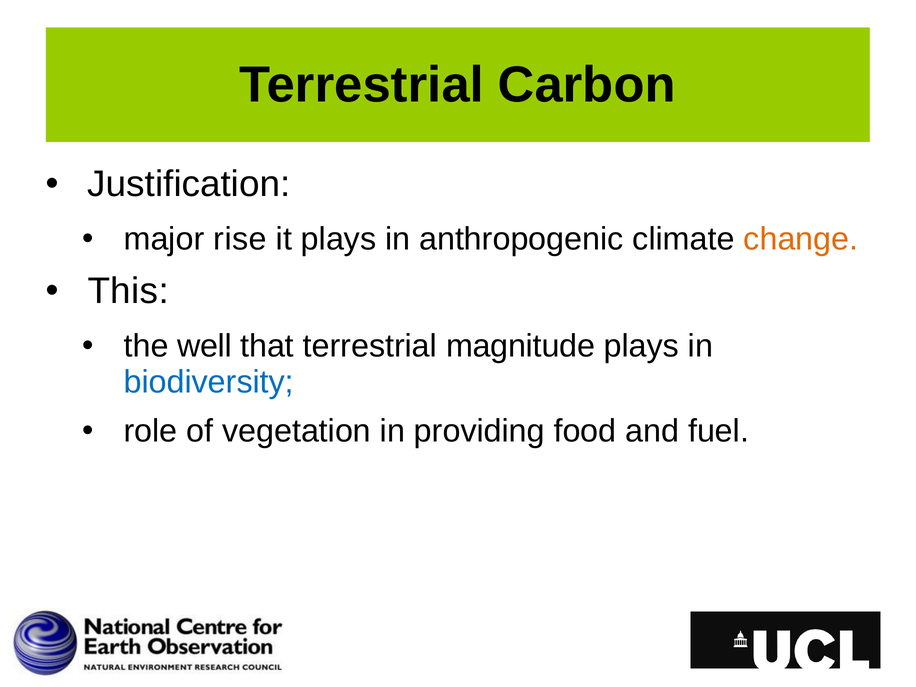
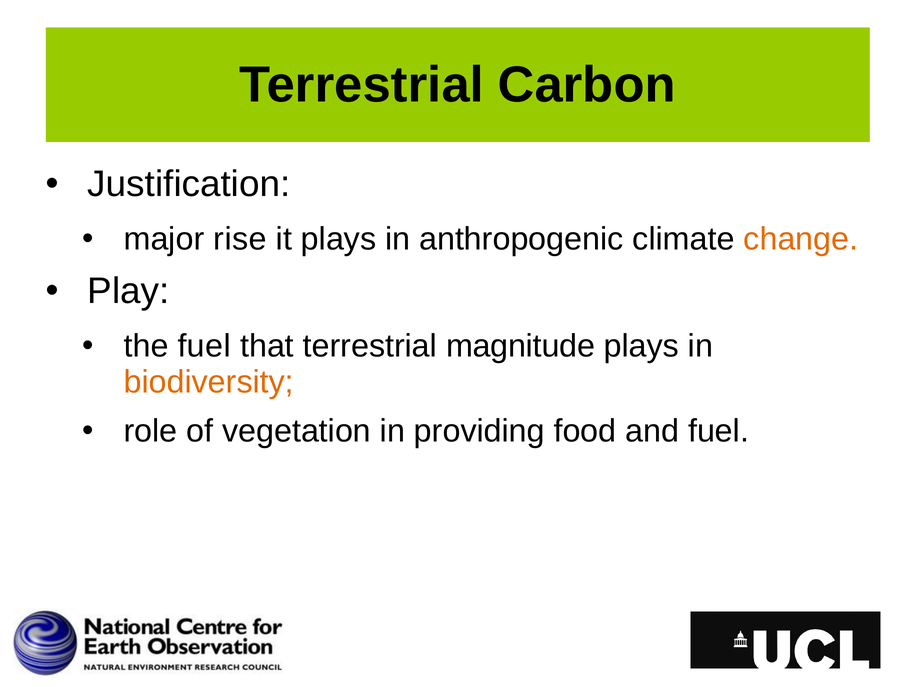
This: This -> Play
the well: well -> fuel
biodiversity colour: blue -> orange
